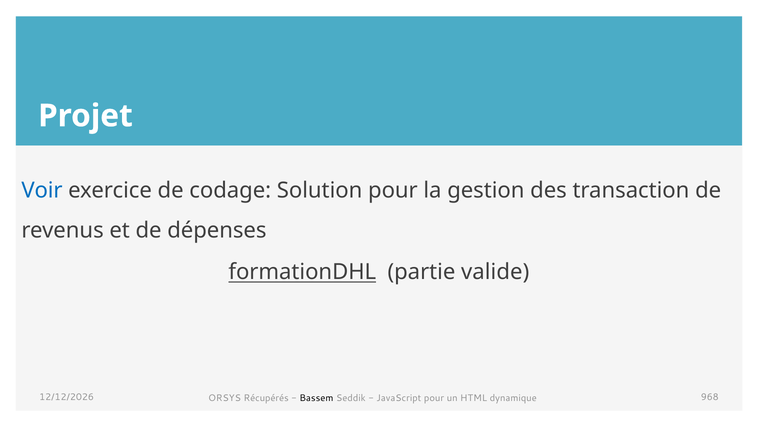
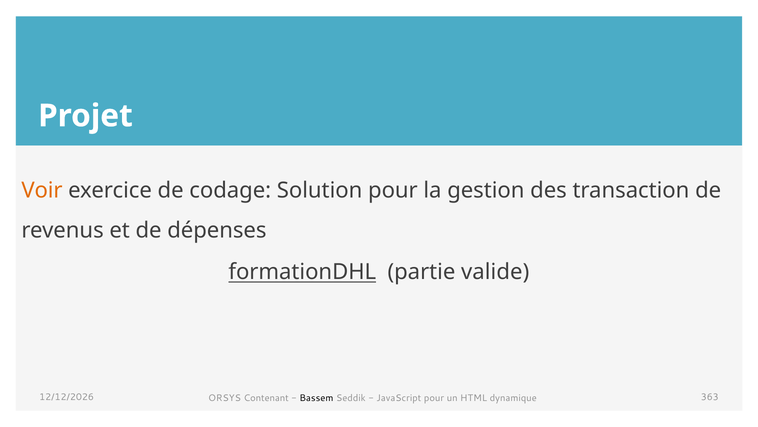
Voir colour: blue -> orange
Récupérés: Récupérés -> Contenant
968: 968 -> 363
